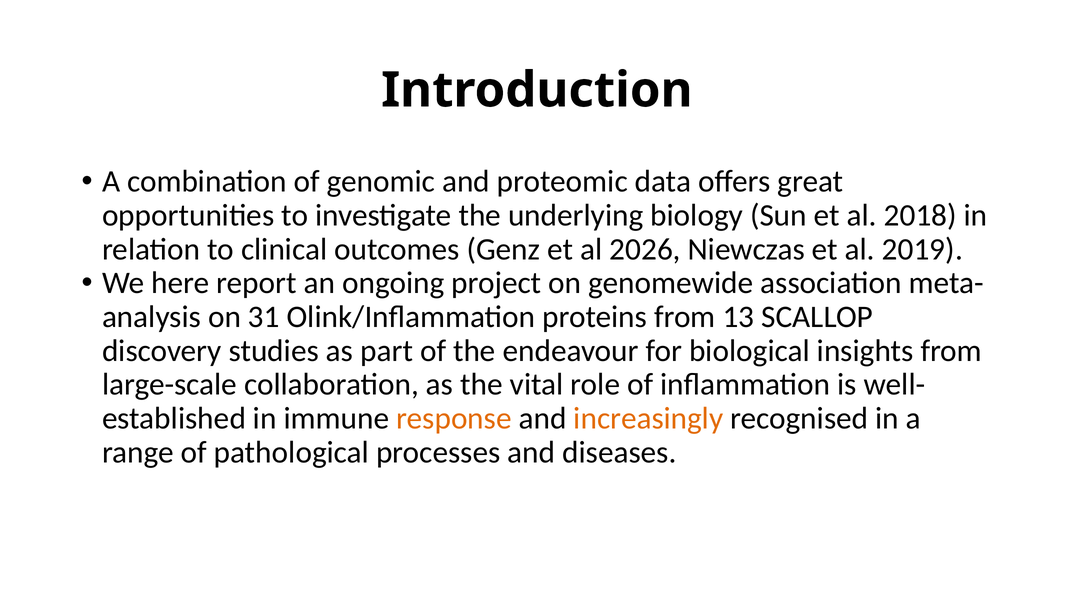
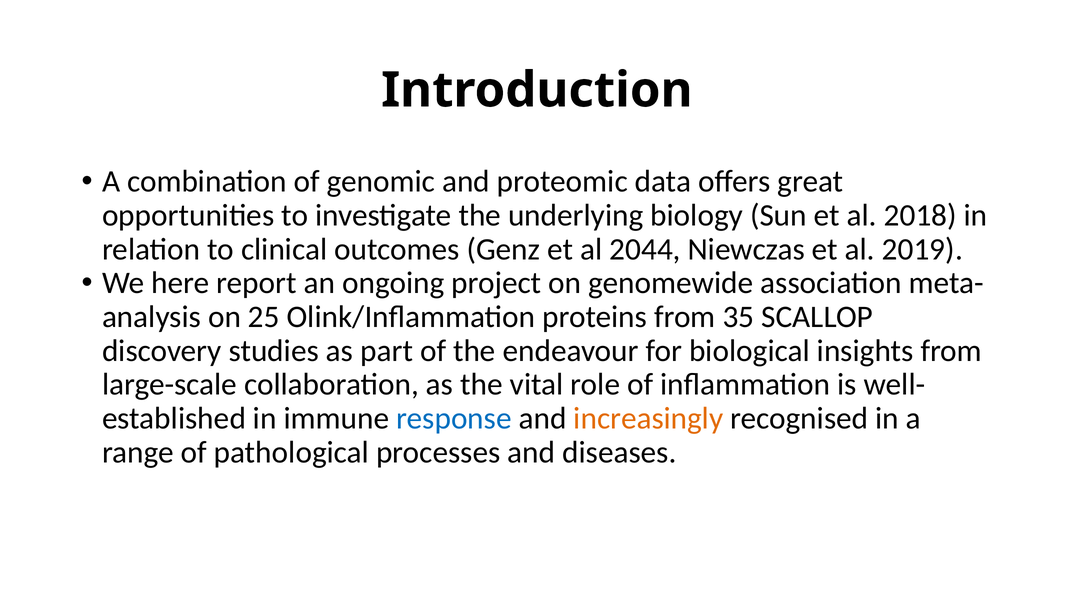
2026: 2026 -> 2044
31: 31 -> 25
13: 13 -> 35
response colour: orange -> blue
